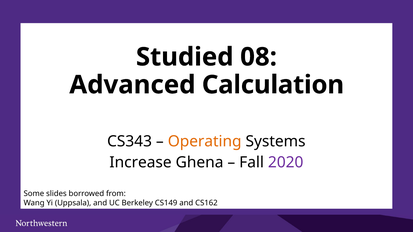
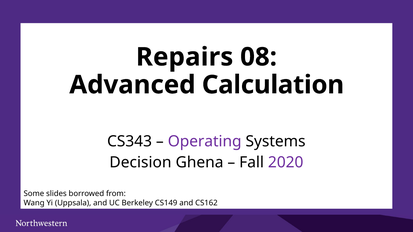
Studied: Studied -> Repairs
Operating colour: orange -> purple
Increase: Increase -> Decision
